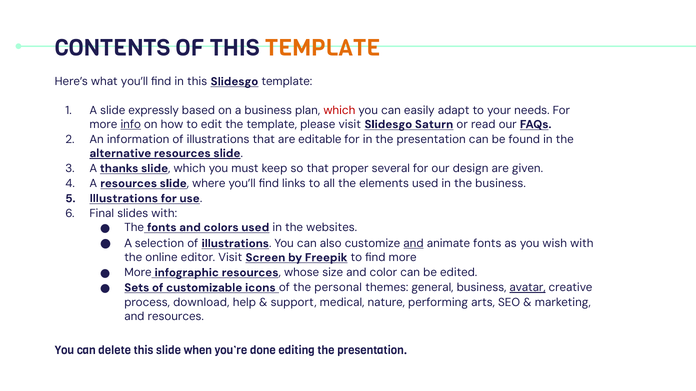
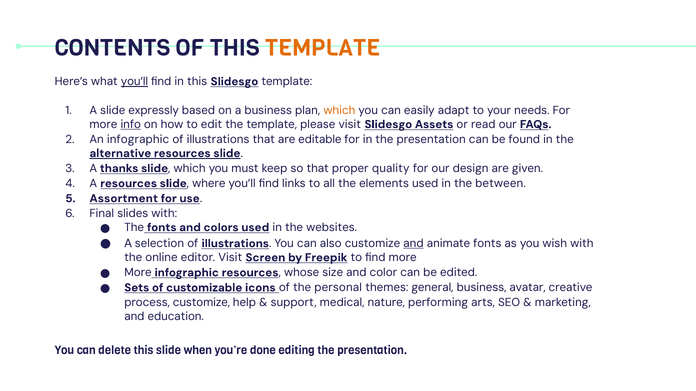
you’ll at (134, 82) underline: none -> present
which at (339, 111) colour: red -> orange
Saturn: Saturn -> Assets
An information: information -> infographic
several: several -> quality
the business: business -> between
Illustrations at (124, 199): Illustrations -> Assortment
avatar underline: present -> none
process download: download -> customize
and resources: resources -> education
